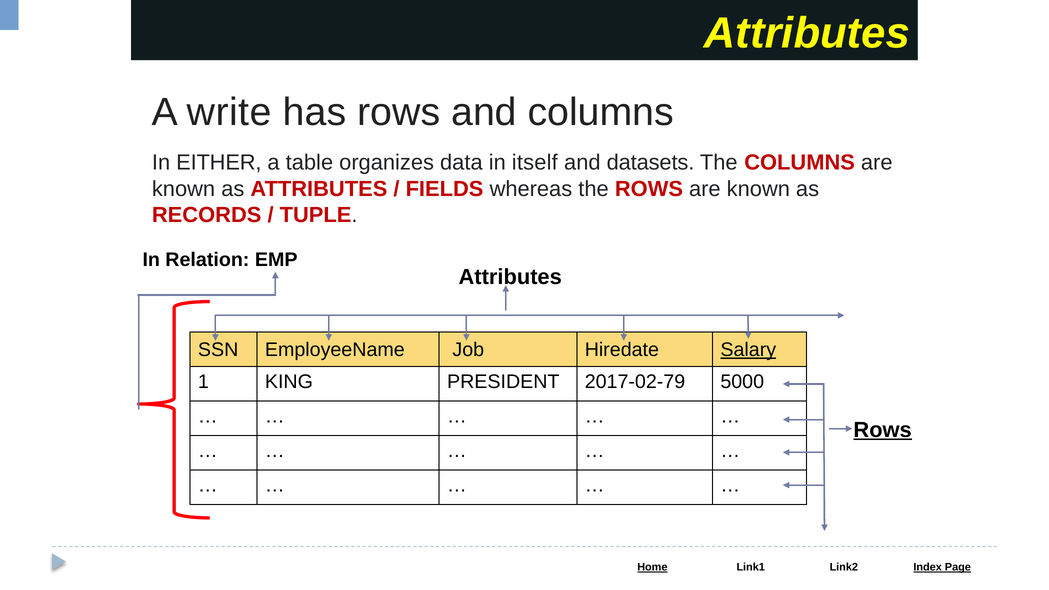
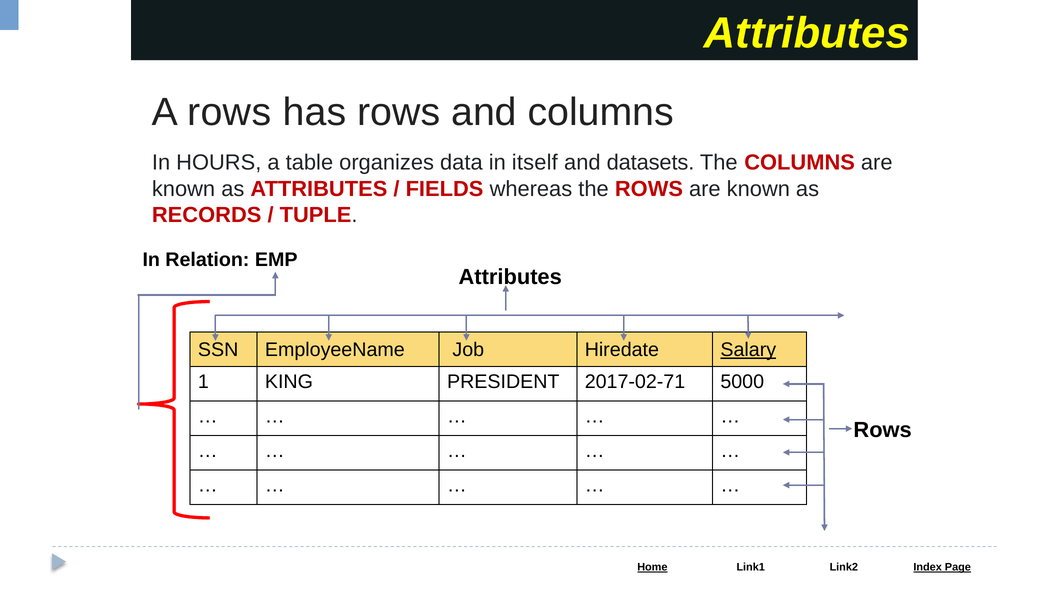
A write: write -> rows
EITHER: EITHER -> HOURS
2017-02-79: 2017-02-79 -> 2017-02-71
Rows at (883, 430) underline: present -> none
